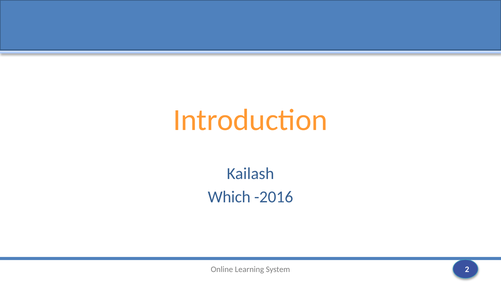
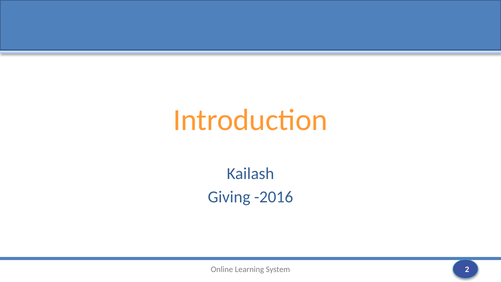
Which: Which -> Giving
